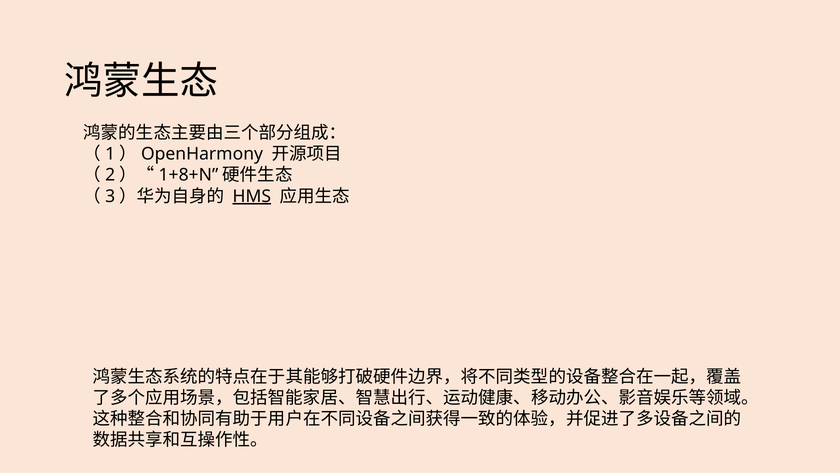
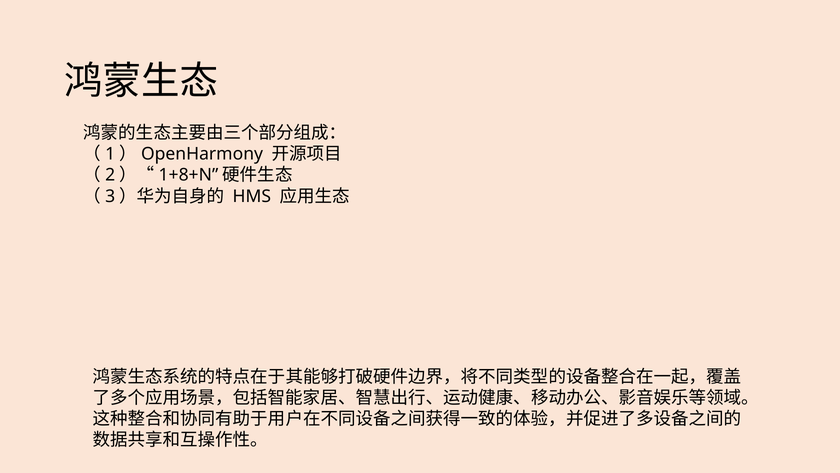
HMS underline: present -> none
